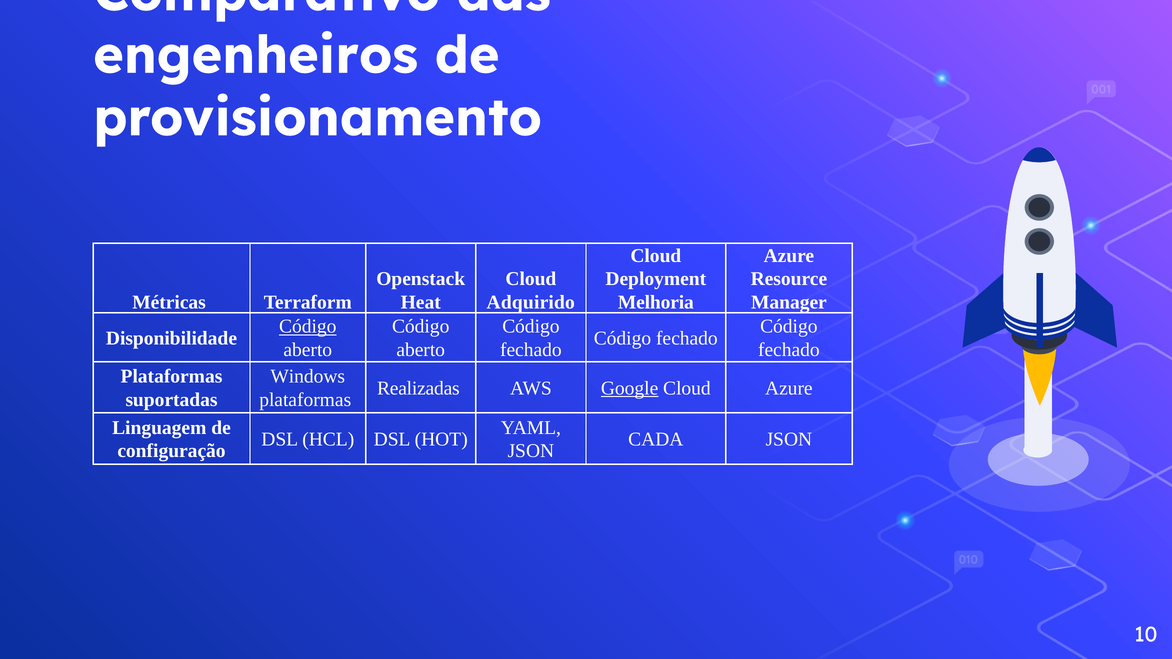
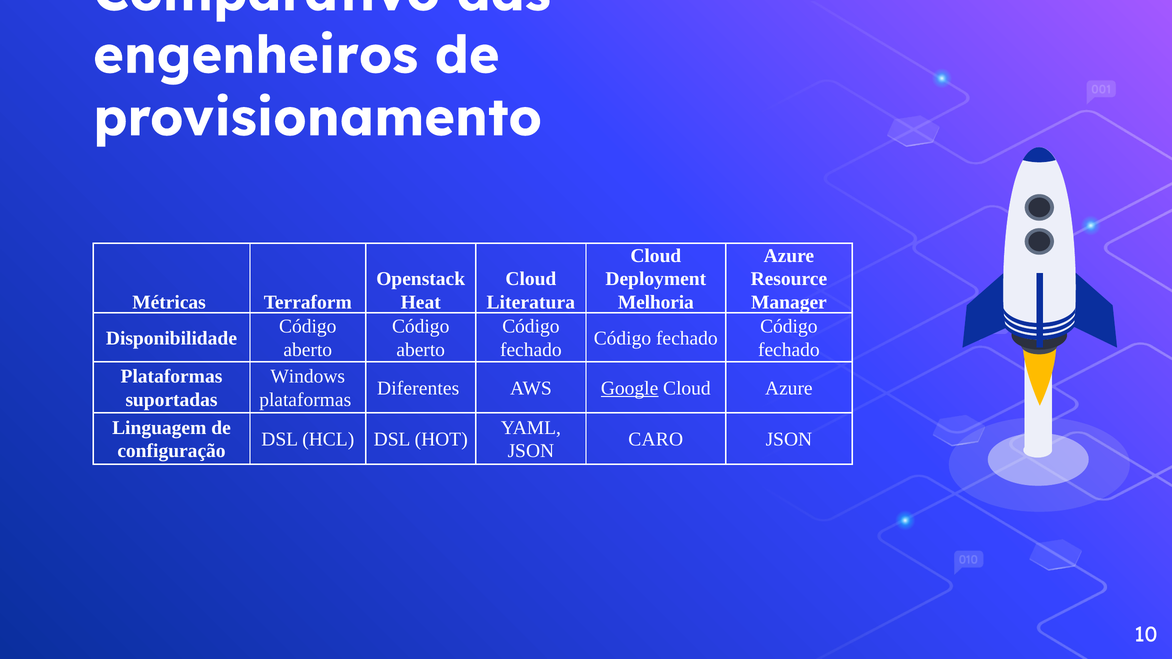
Adquirido: Adquirido -> Literatura
Código at (308, 327) underline: present -> none
Realizadas: Realizadas -> Diferentes
CADA: CADA -> CARO
